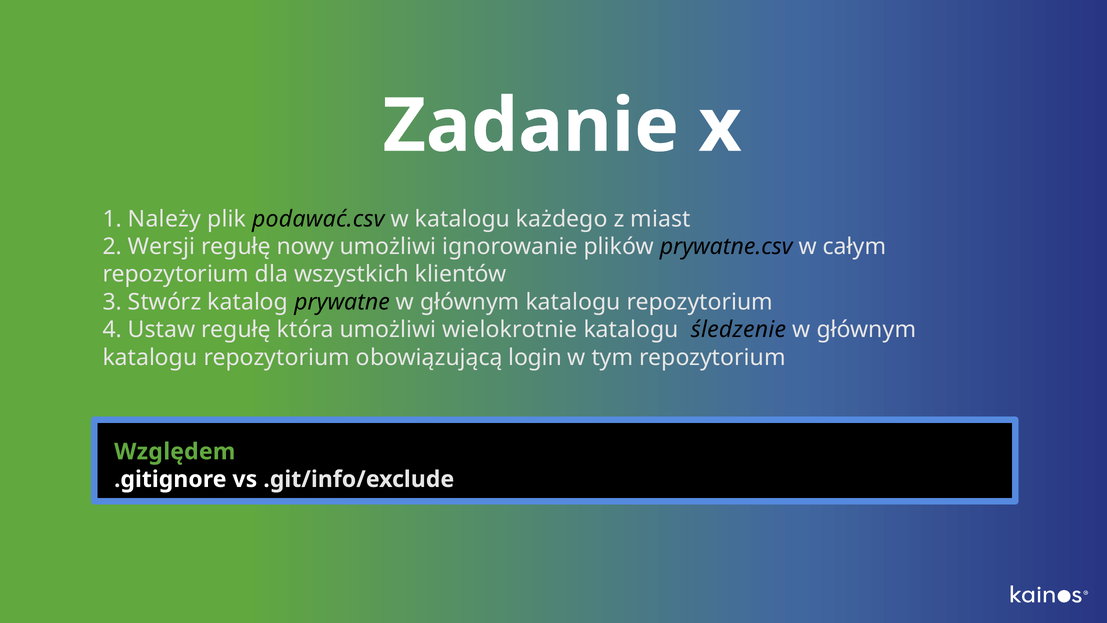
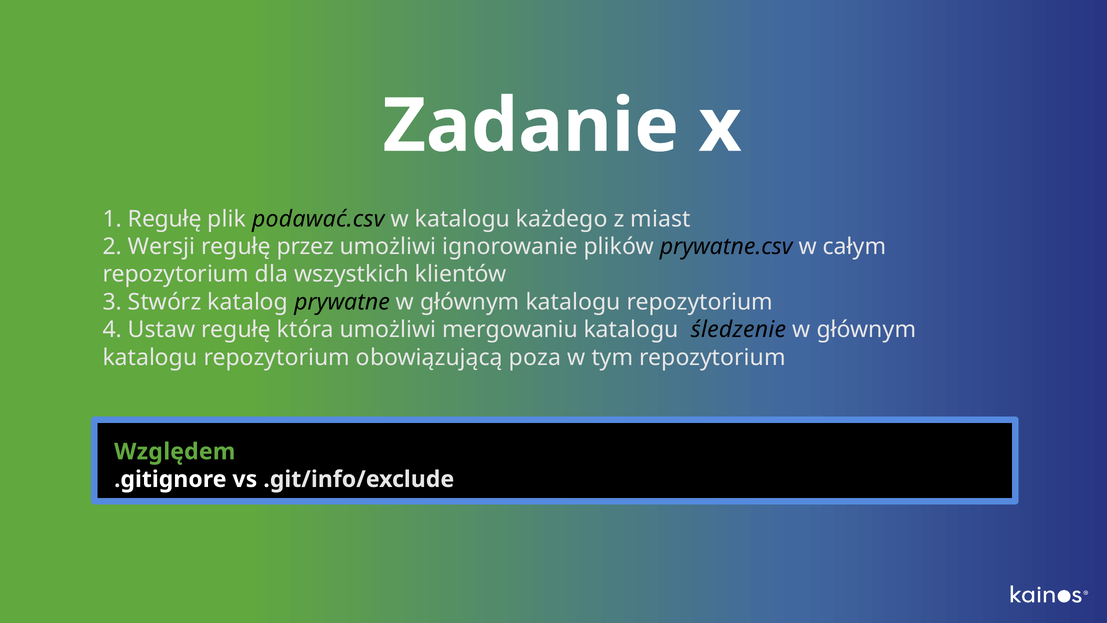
1 Należy: Należy -> Regułę
nowy: nowy -> przez
wielokrotnie: wielokrotnie -> mergowaniu
login: login -> poza
